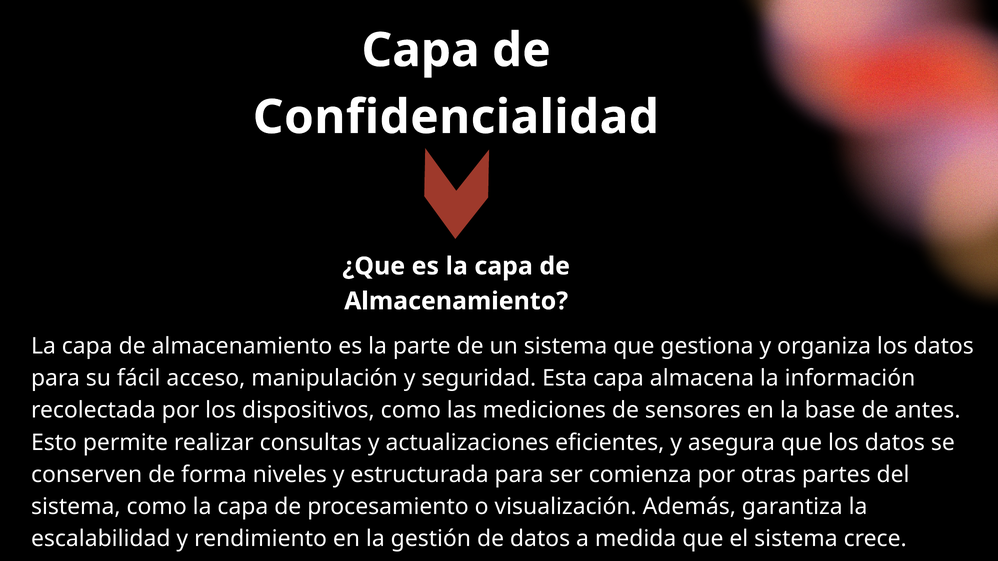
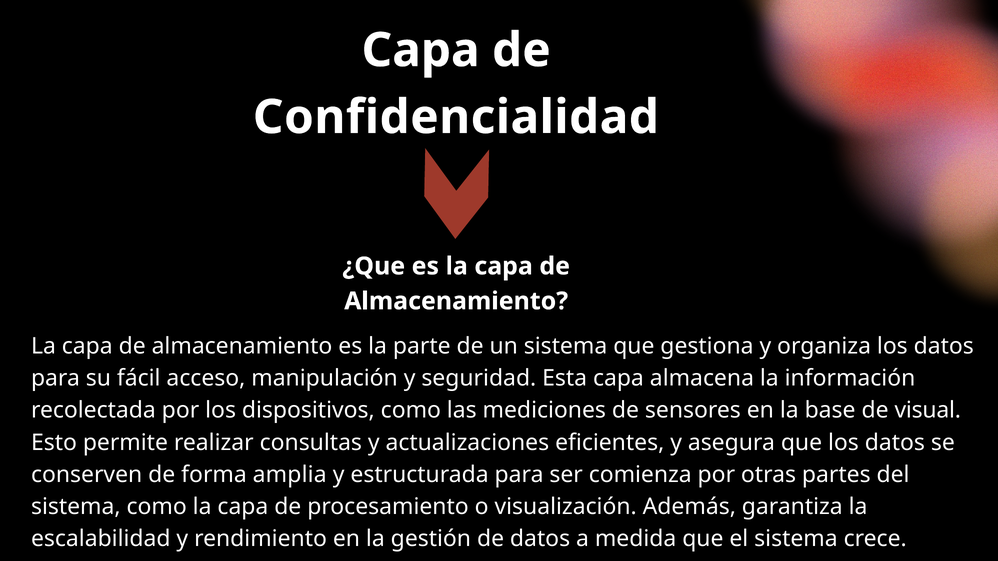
antes: antes -> visual
niveles: niveles -> amplia
